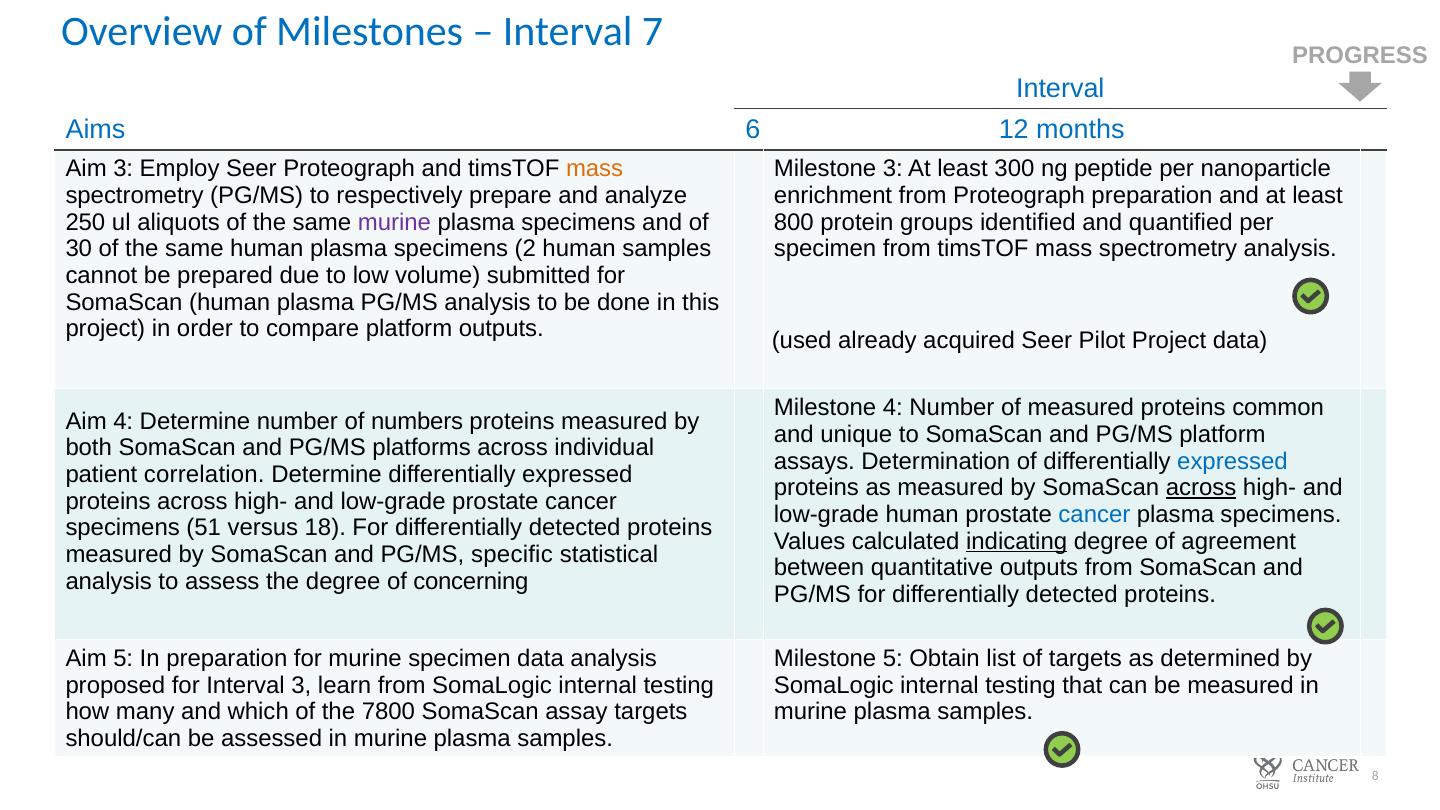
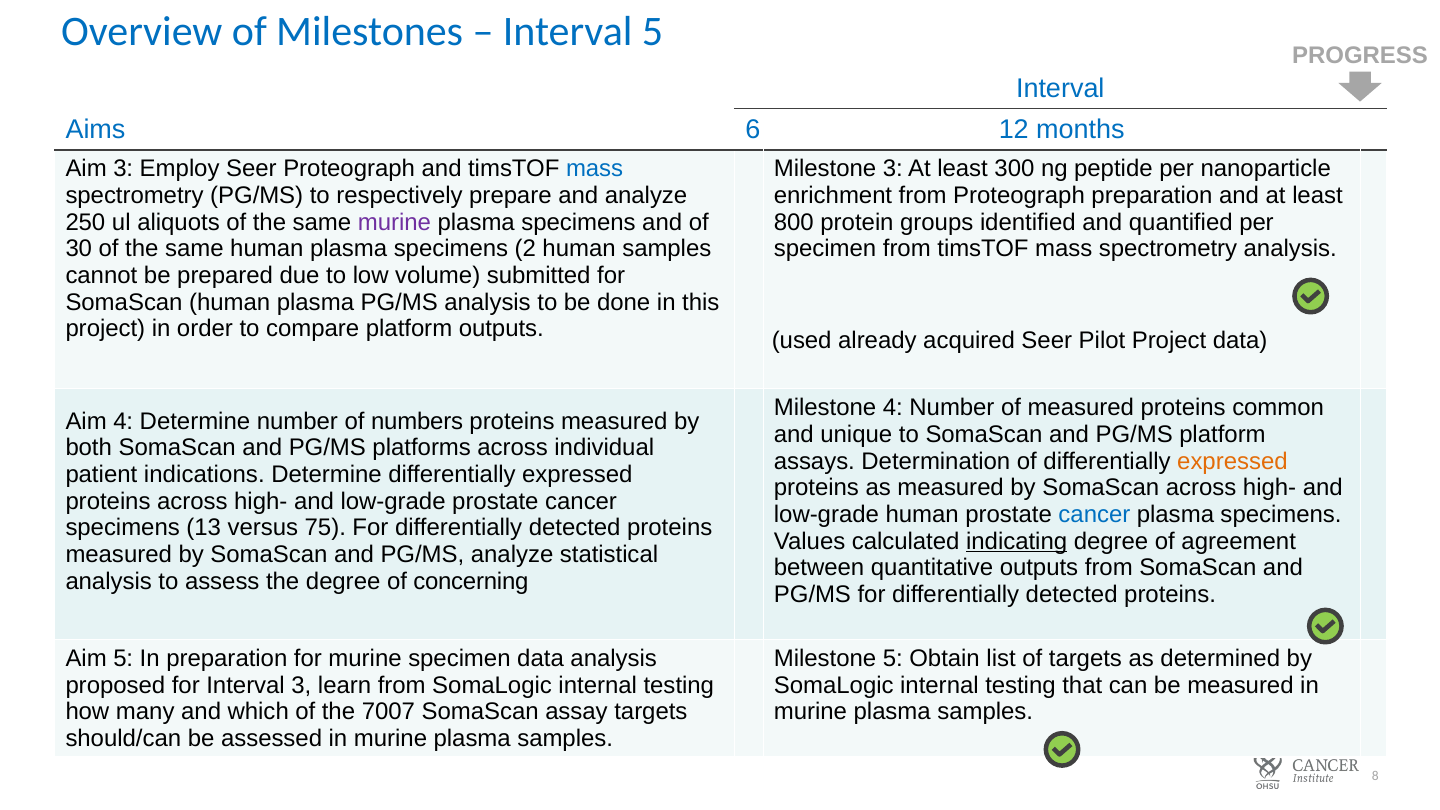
Interval 7: 7 -> 5
mass at (595, 169) colour: orange -> blue
expressed at (1232, 461) colour: blue -> orange
correlation: correlation -> indications
across at (1201, 488) underline: present -> none
51: 51 -> 13
18: 18 -> 75
PG/MS specific: specific -> analyze
7800: 7800 -> 7007
